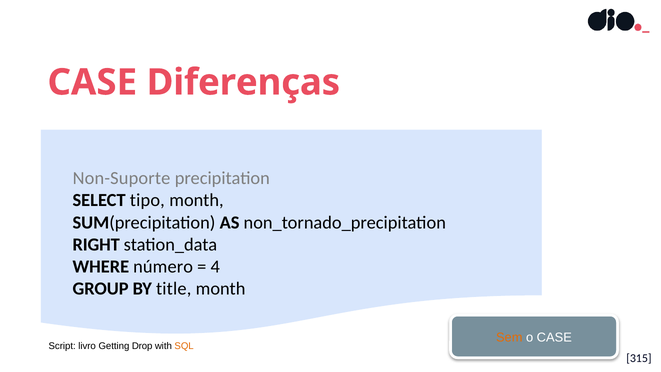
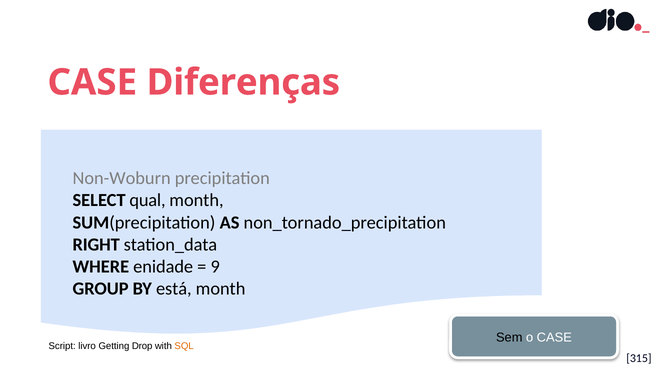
Non-Suporte: Non-Suporte -> Non-Woburn
tipo: tipo -> qual
número: número -> enidade
4: 4 -> 9
title: title -> está
Sem colour: orange -> black
